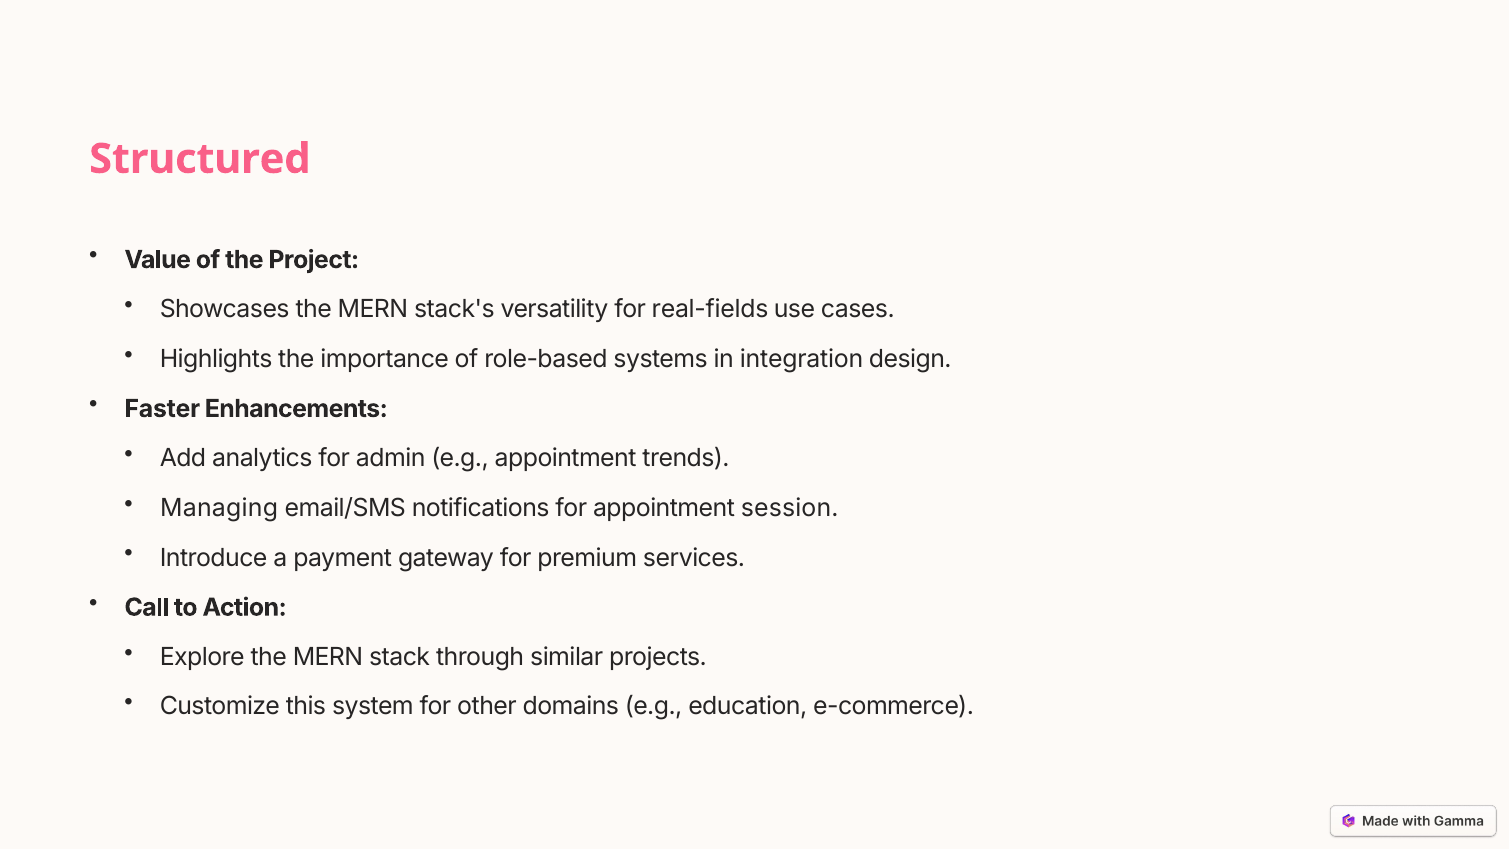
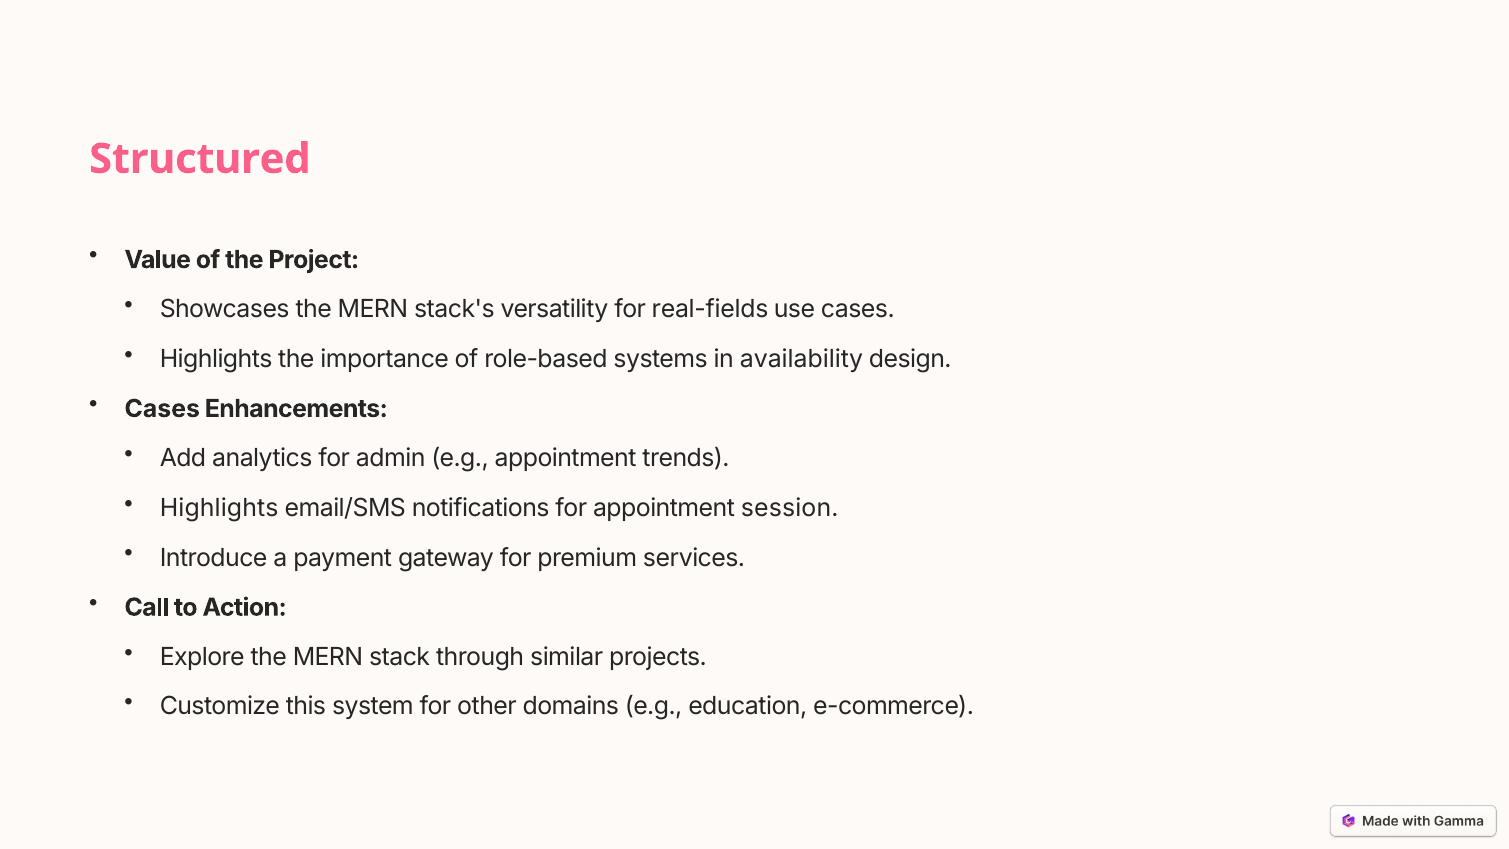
integration: integration -> availability
Faster at (162, 409): Faster -> Cases
Managing at (219, 508): Managing -> Highlights
